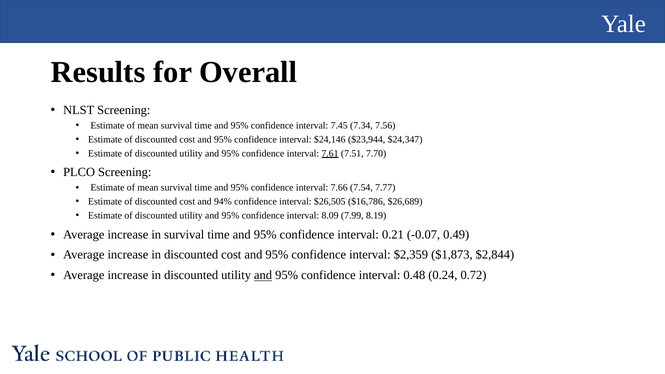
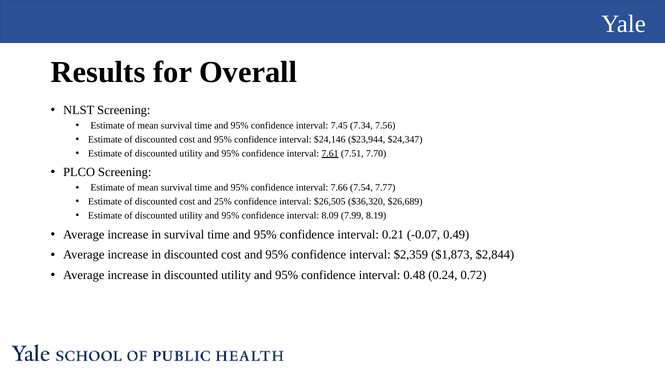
94%: 94% -> 25%
$16,786: $16,786 -> $36,320
and at (263, 275) underline: present -> none
